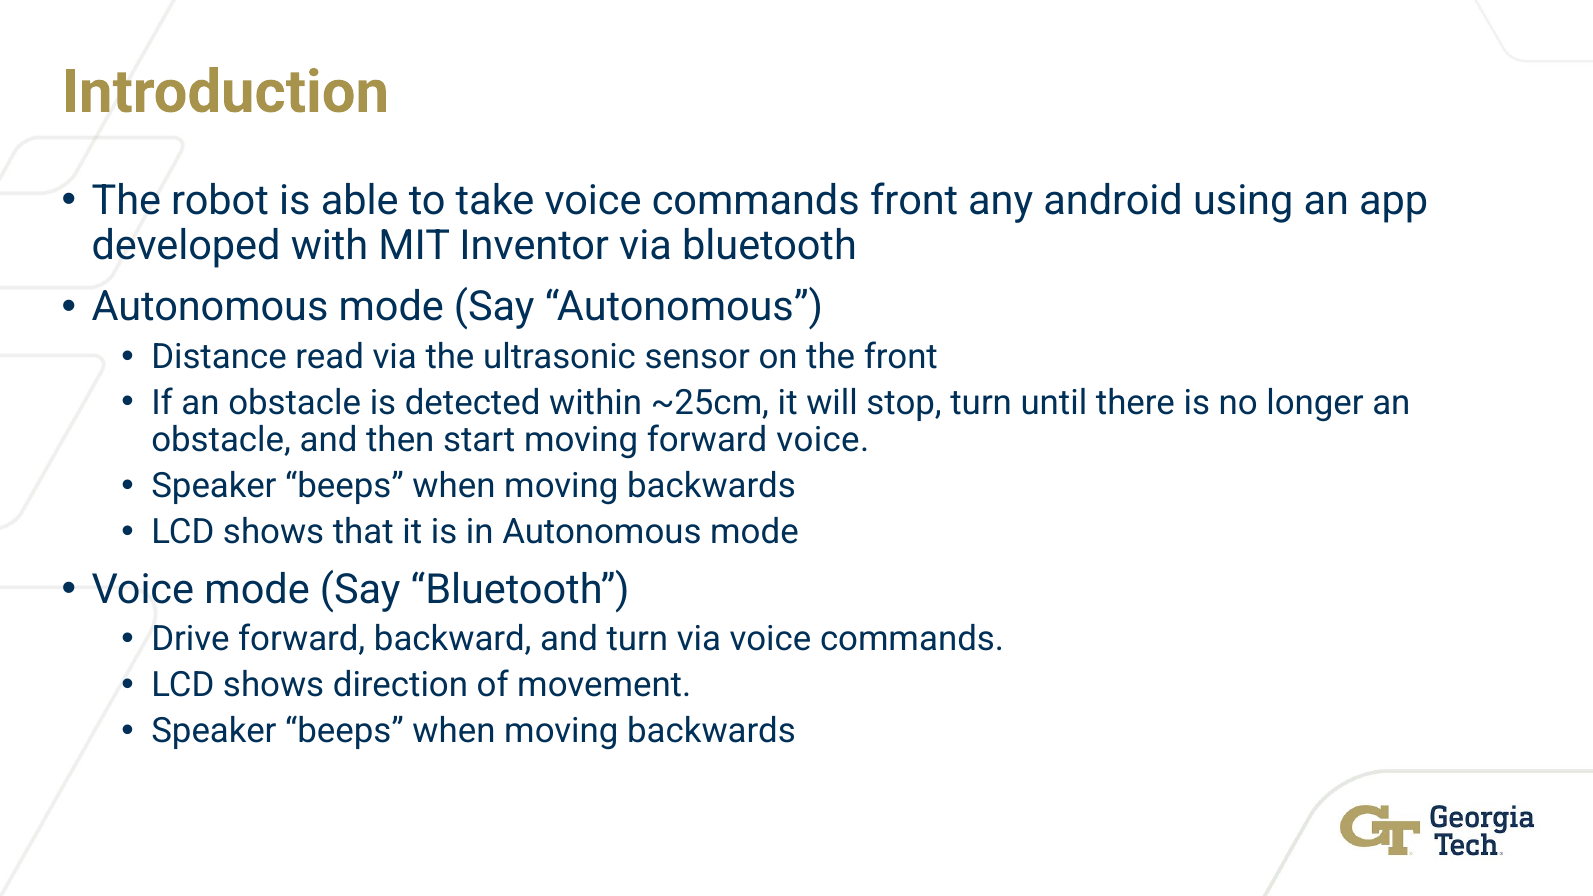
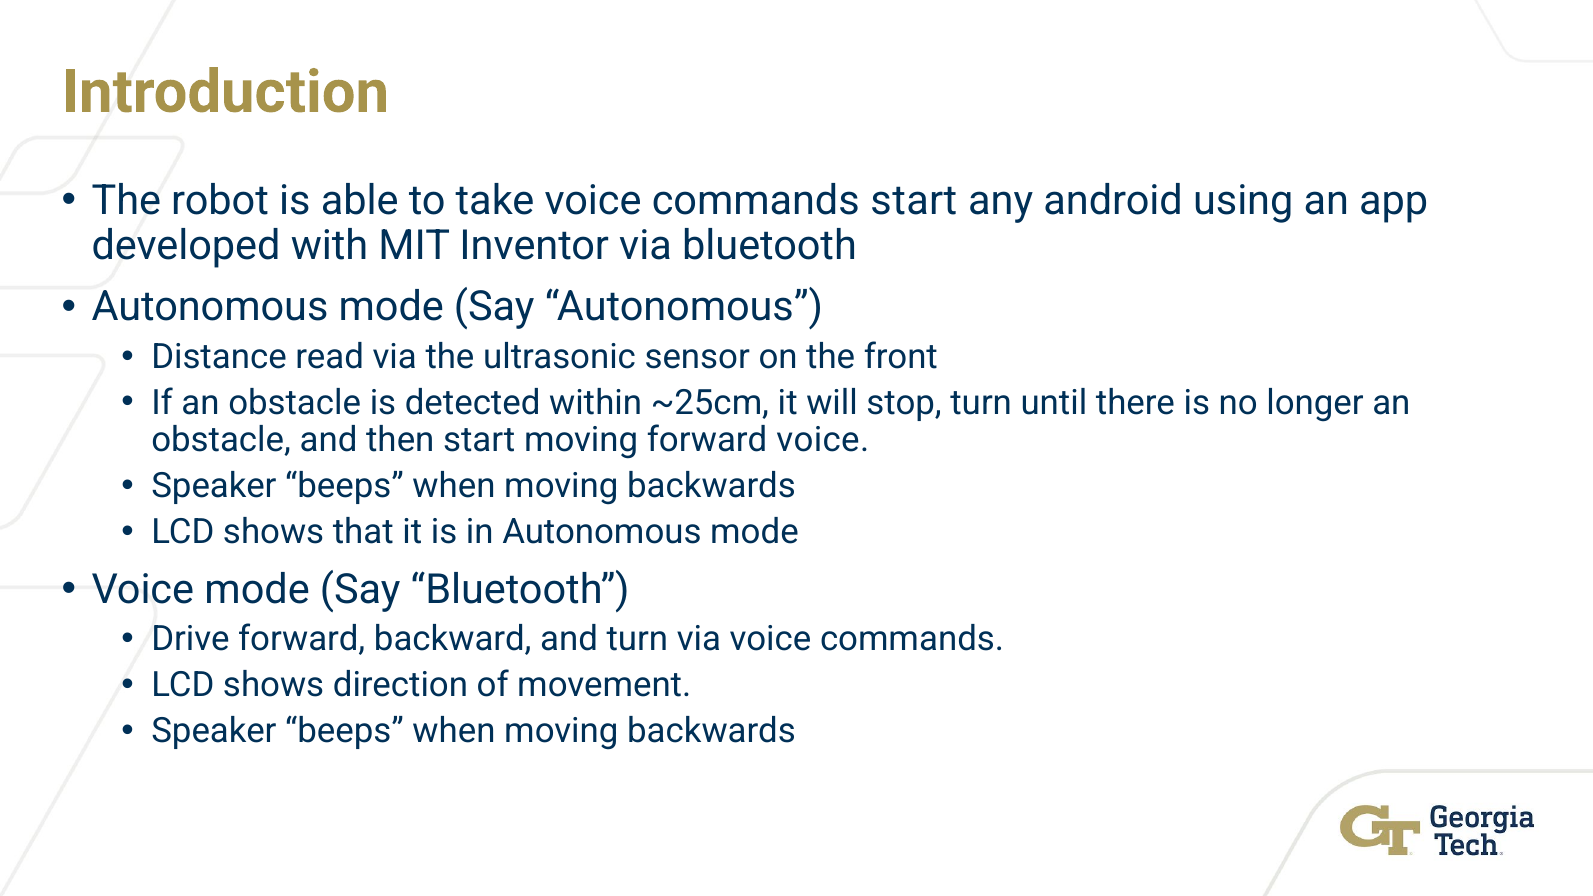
commands front: front -> start
